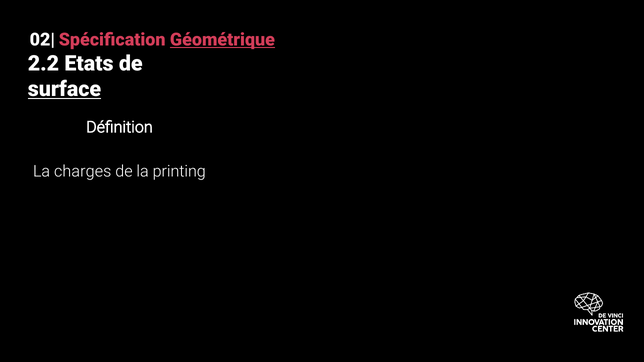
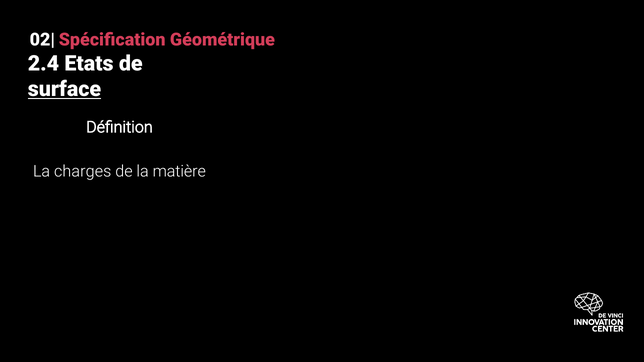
Géométrique underline: present -> none
2.2: 2.2 -> 2.4
printing: printing -> matière
